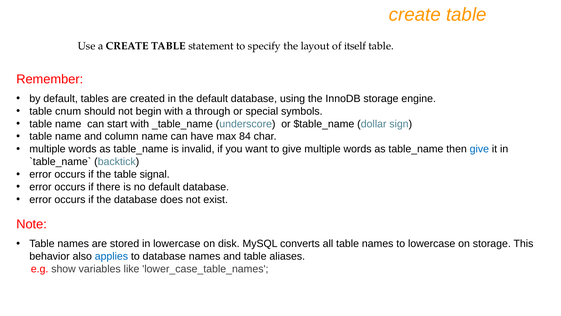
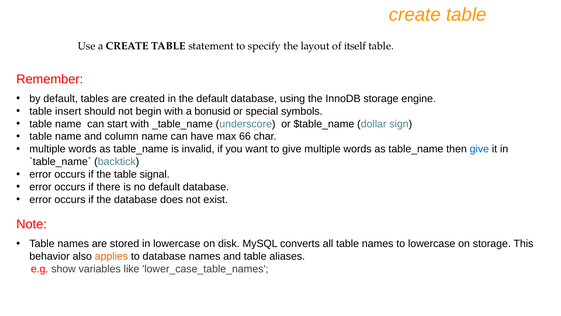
cnum: cnum -> insert
through: through -> bonusid
84: 84 -> 66
applies colour: blue -> orange
